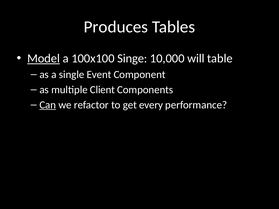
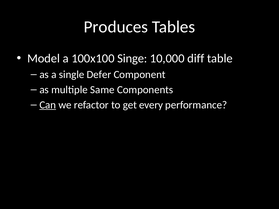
Model underline: present -> none
will: will -> diff
Event: Event -> Defer
Client: Client -> Same
